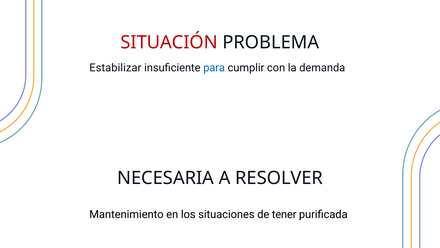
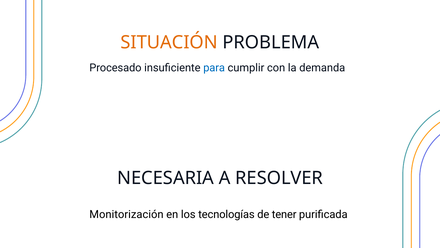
SITUACIÓN colour: red -> orange
Estabilizar: Estabilizar -> Procesado
Mantenimiento: Mantenimiento -> Monitorización
situaciones: situaciones -> tecnologías
